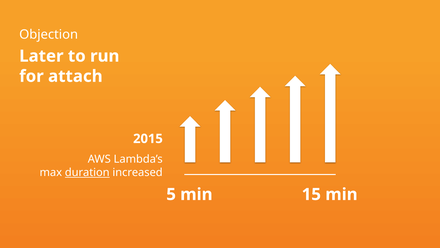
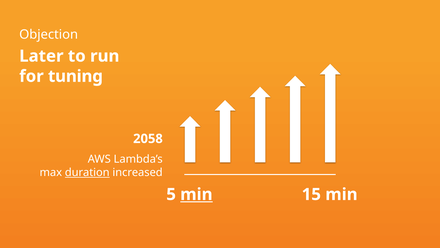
attach: attach -> tuning
2015: 2015 -> 2058
min at (196, 194) underline: none -> present
